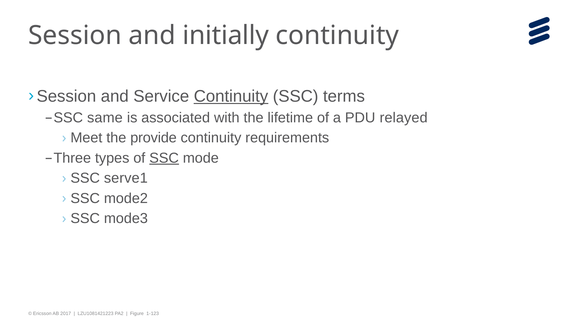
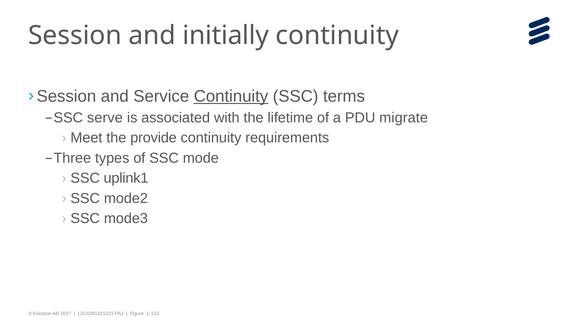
same: same -> serve
relayed: relayed -> migrate
SSC at (164, 158) underline: present -> none
serve1: serve1 -> uplink1
